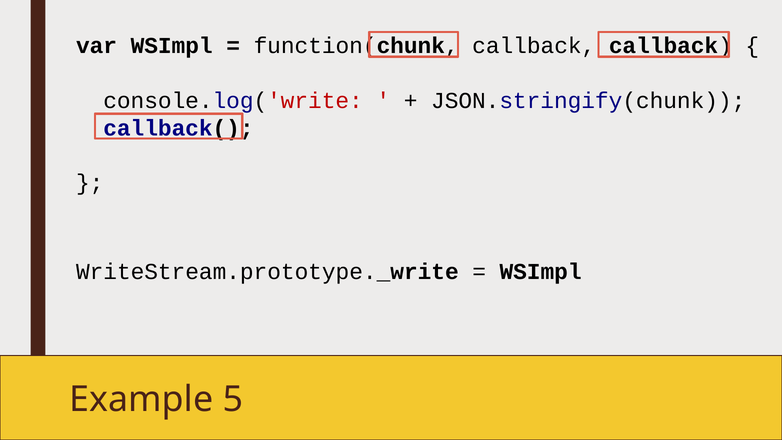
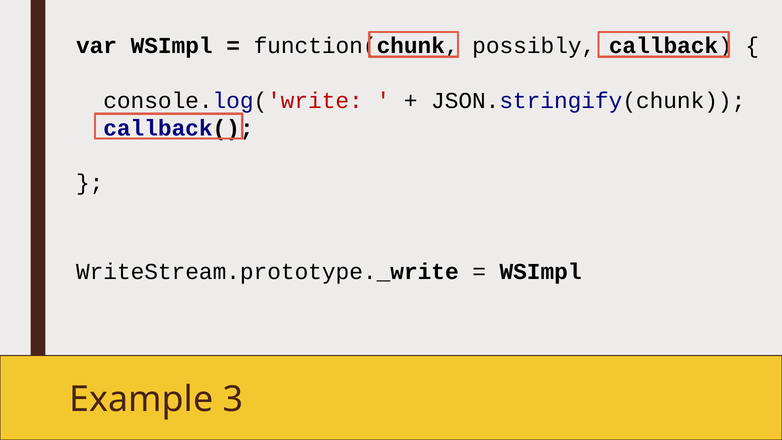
function(chunk callback: callback -> possibly
5: 5 -> 3
